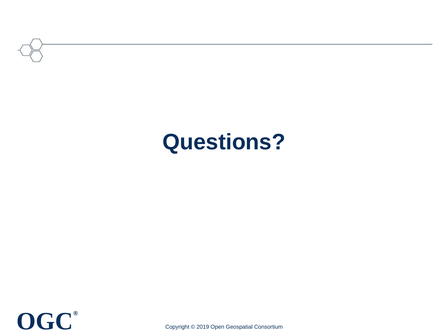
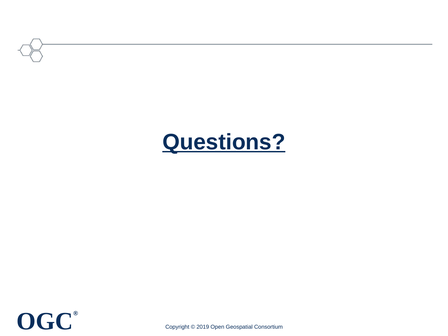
Questions underline: none -> present
